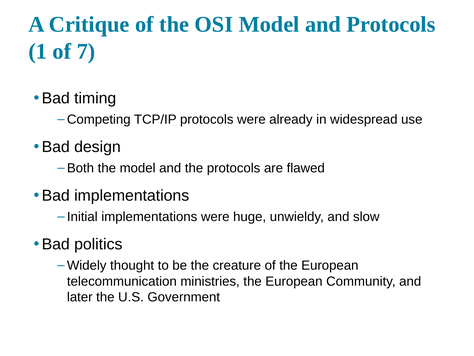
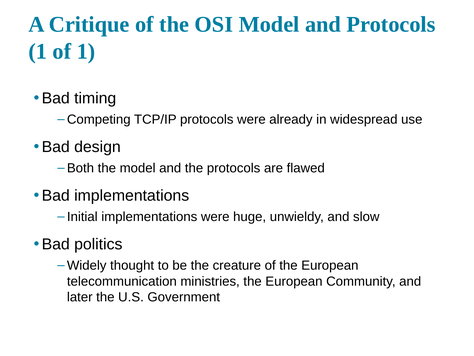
of 7: 7 -> 1
